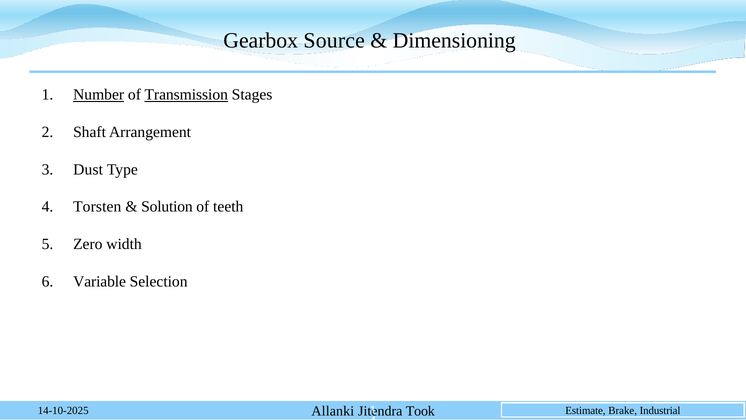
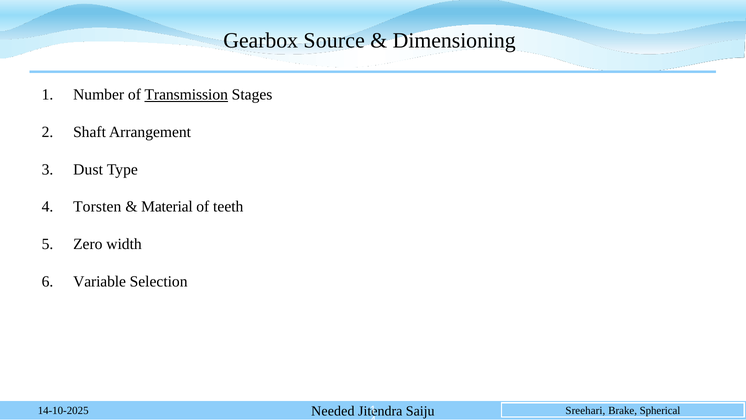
Number underline: present -> none
Solution: Solution -> Material
Allanki: Allanki -> Needed
Took: Took -> Saiju
Estimate: Estimate -> Sreehari
Industrial: Industrial -> Spherical
